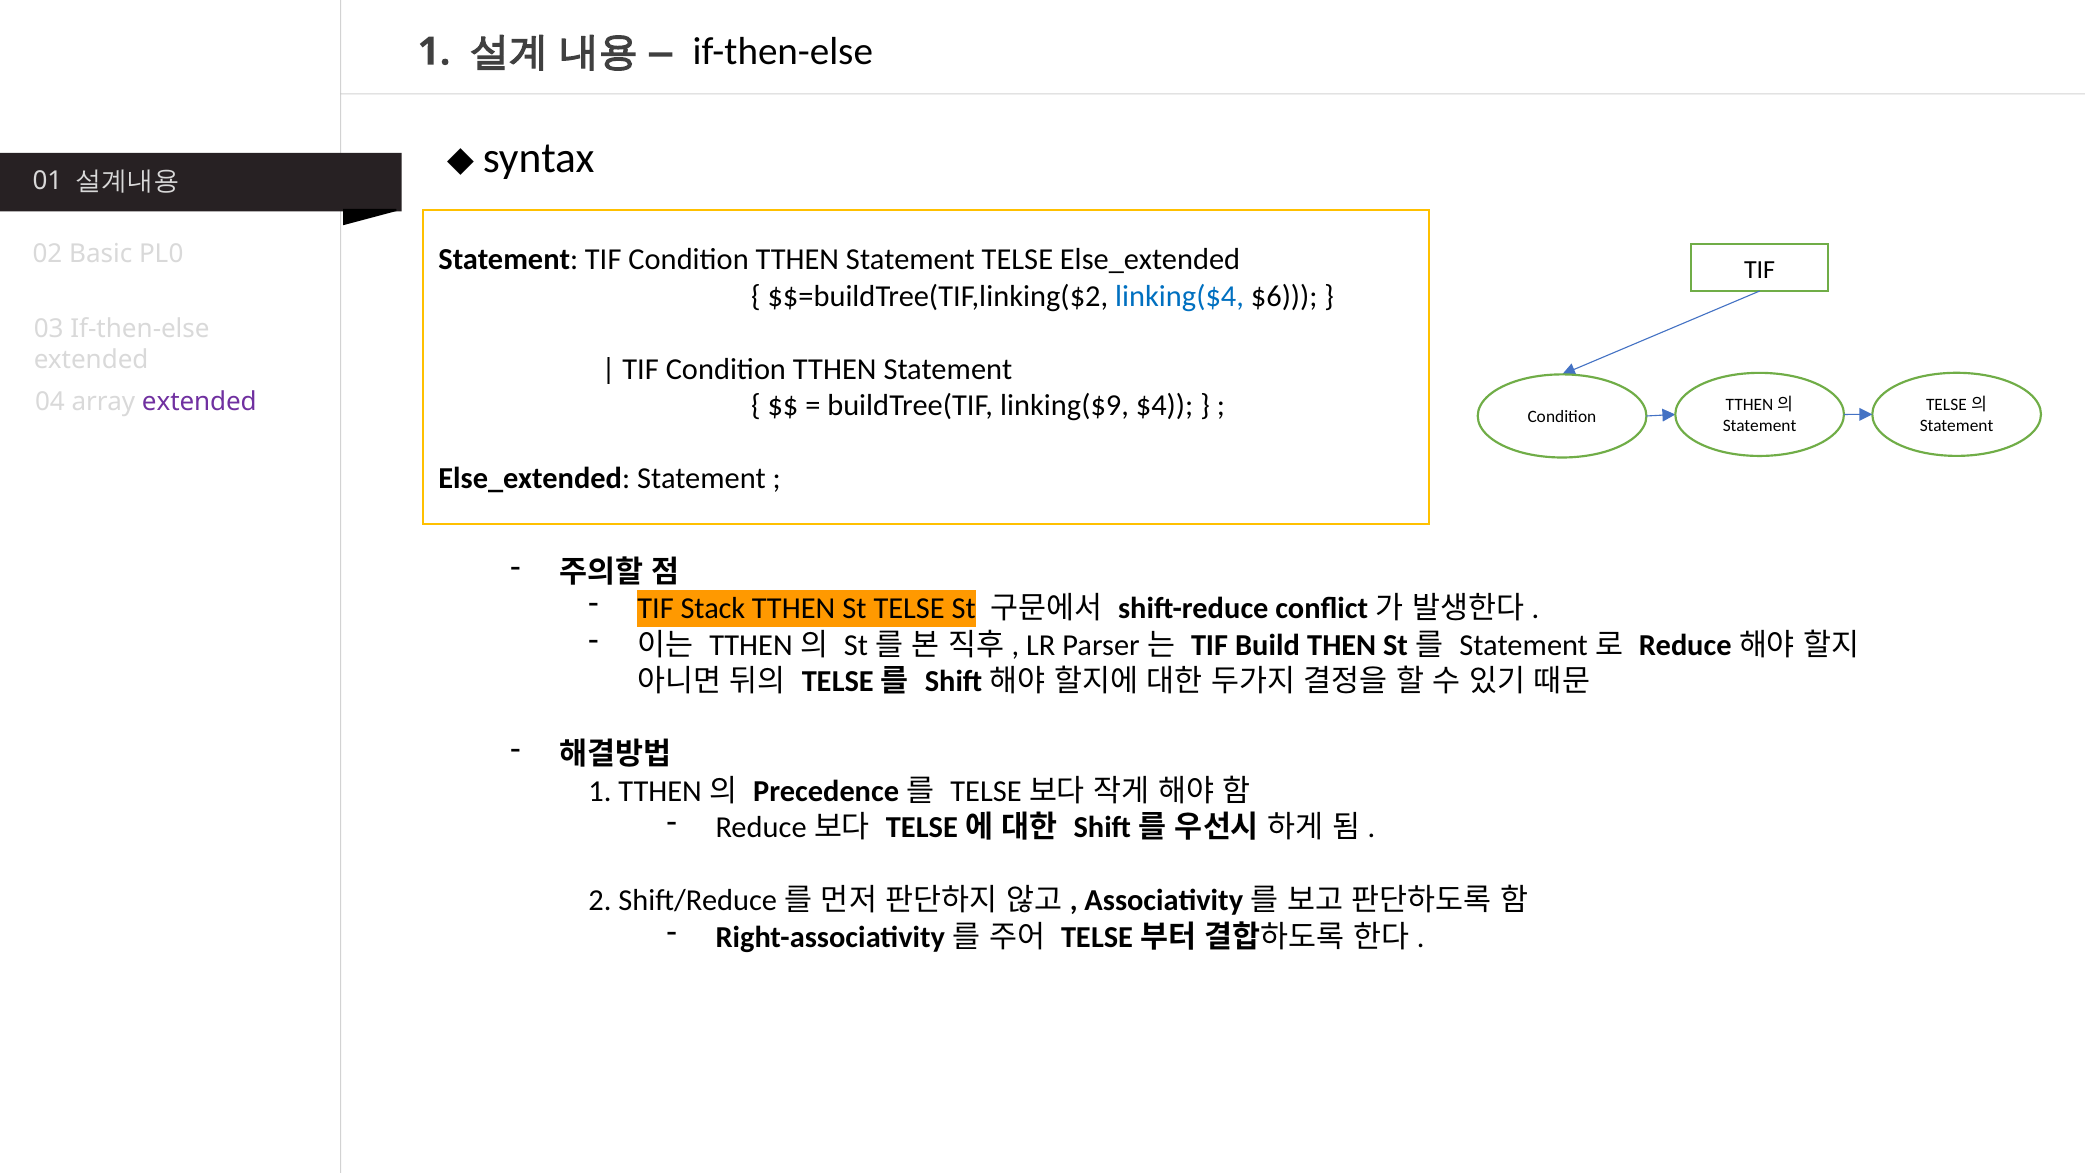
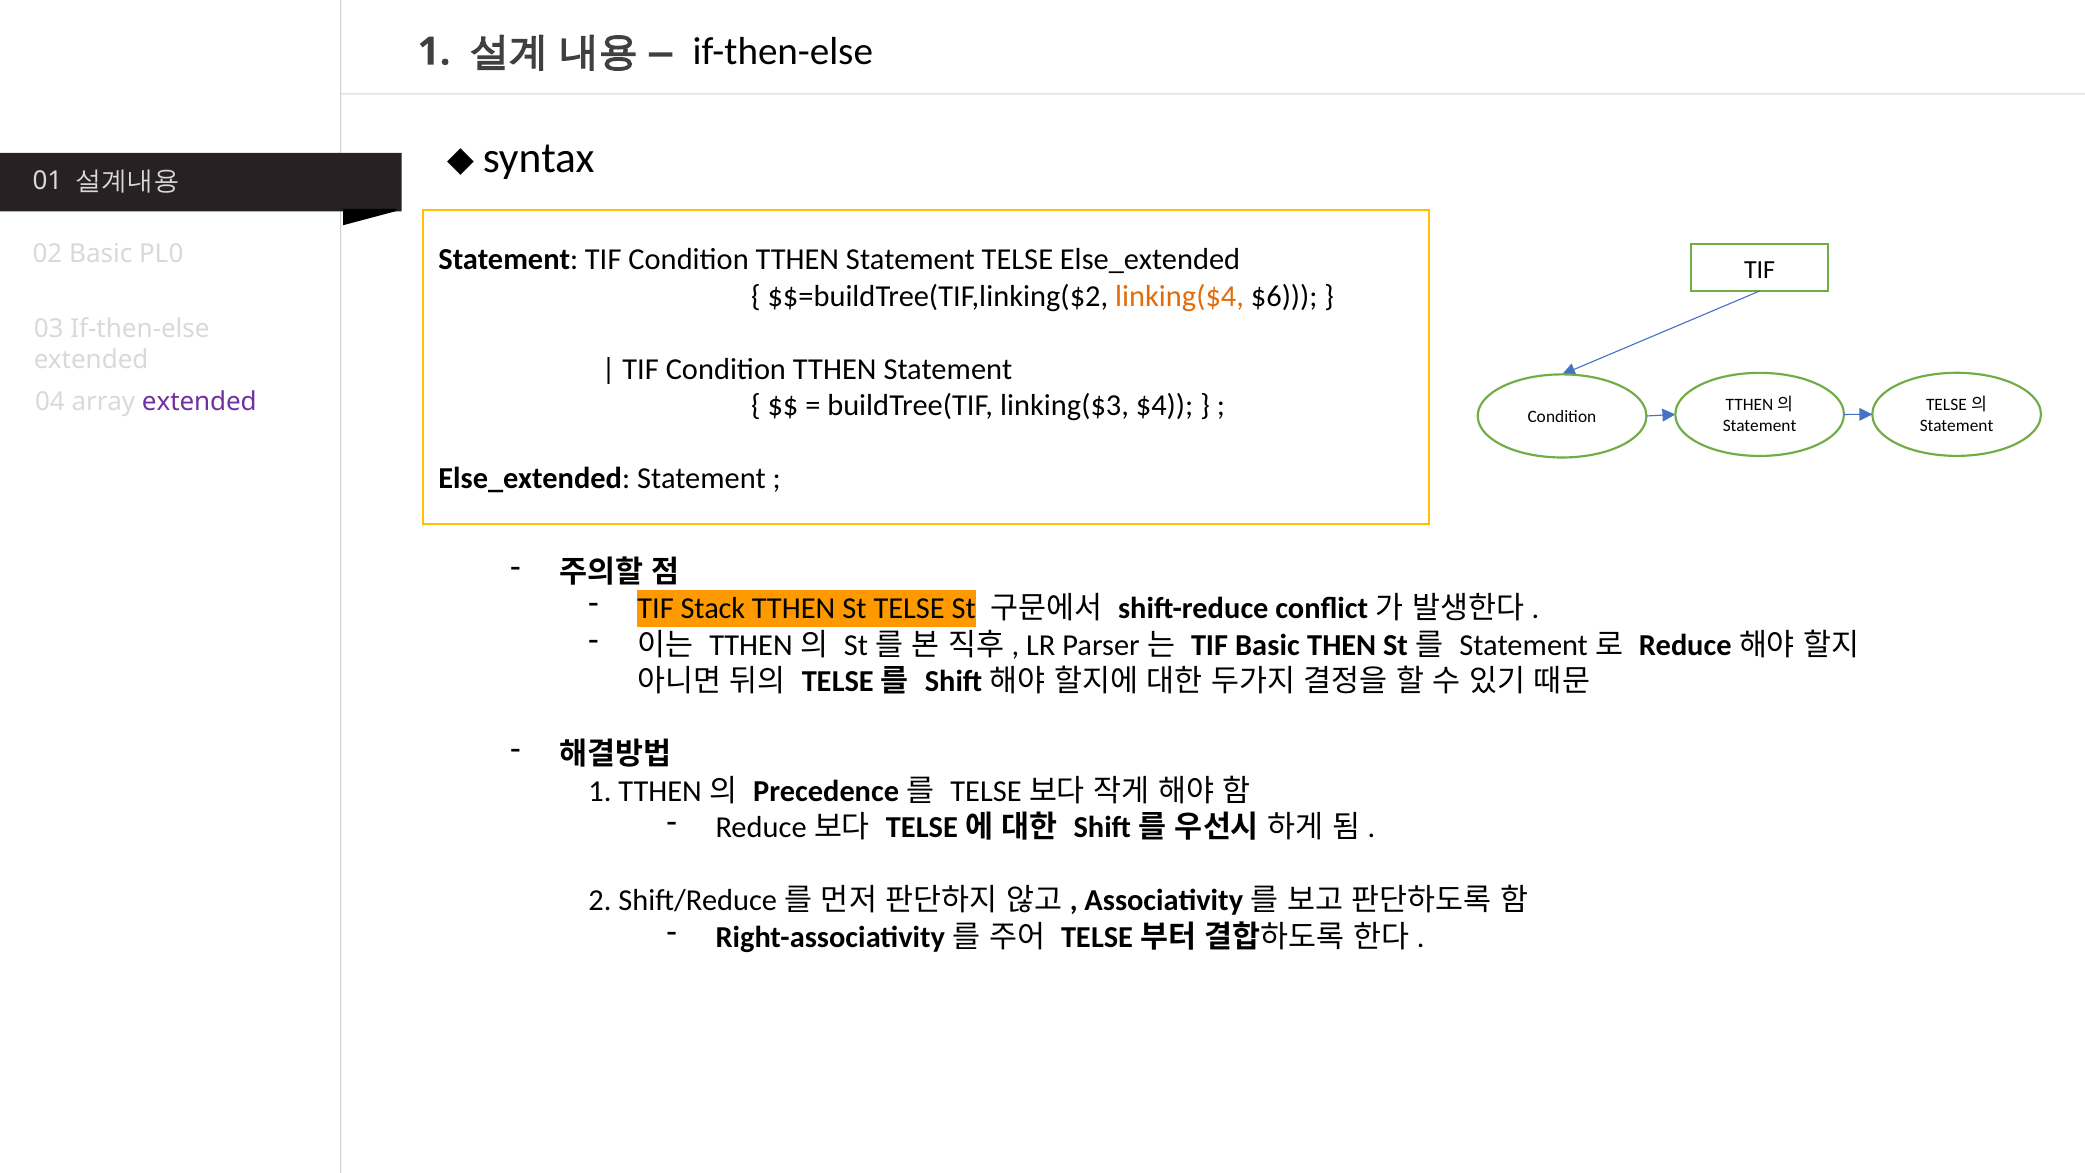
linking($4 colour: blue -> orange
linking($9: linking($9 -> linking($3
TIF Build: Build -> Basic
